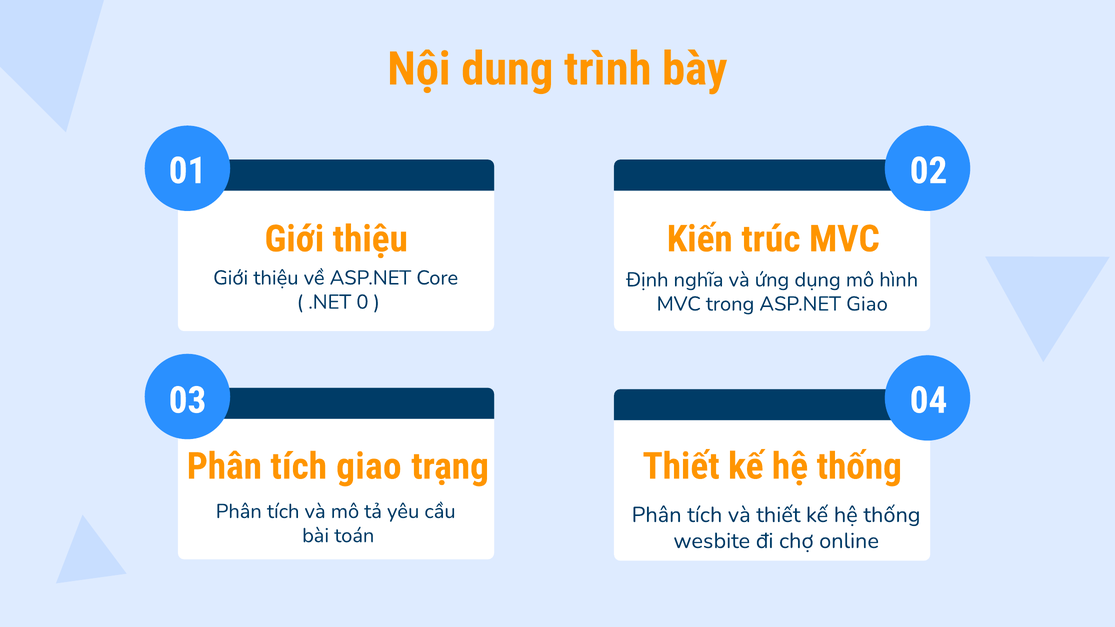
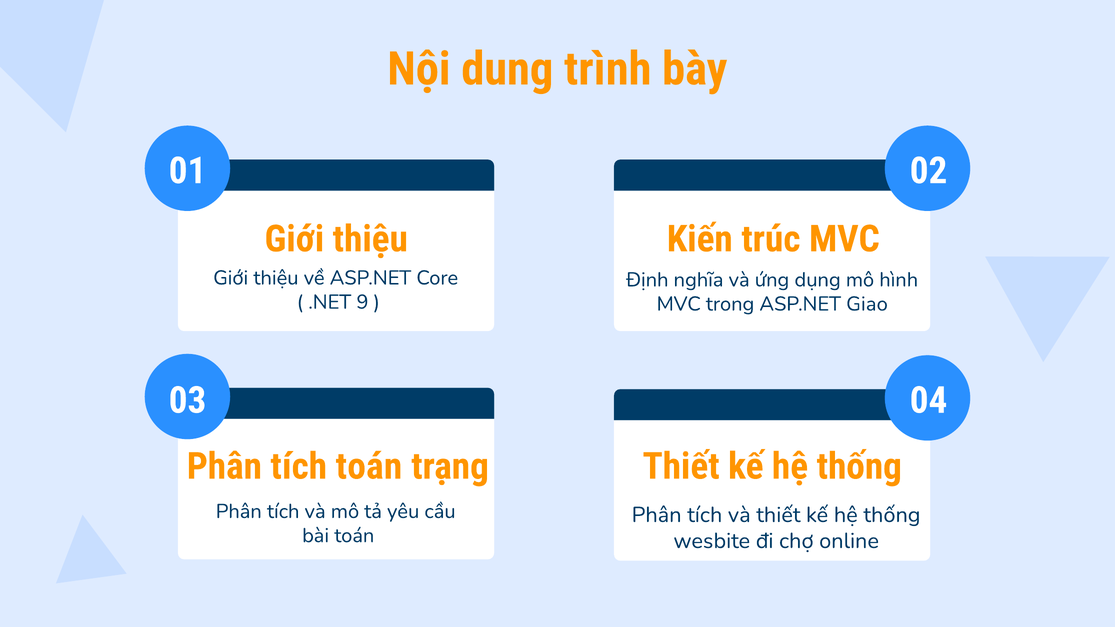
0: 0 -> 9
tích giao: giao -> toán
